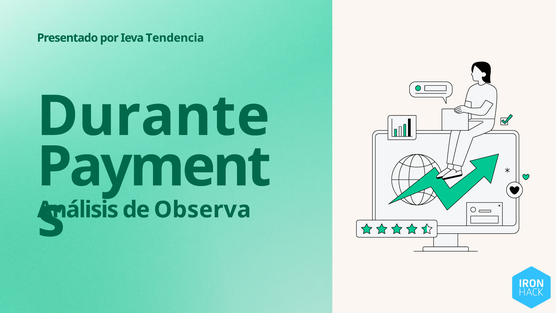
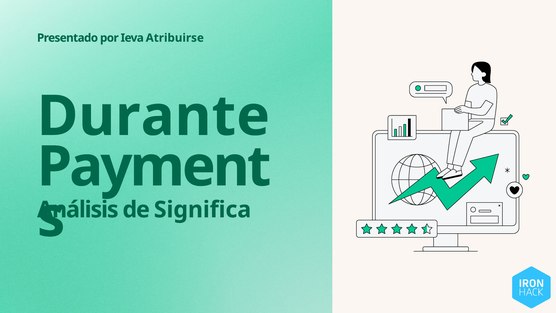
Tendencia: Tendencia -> Atribuirse
Observa: Observa -> Significa
